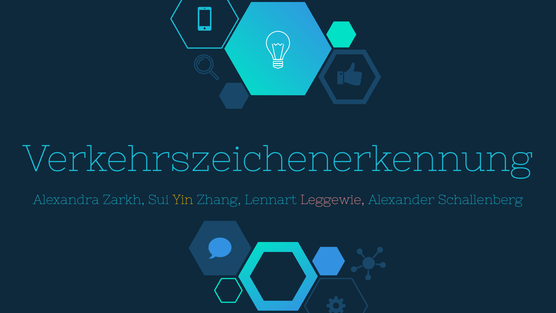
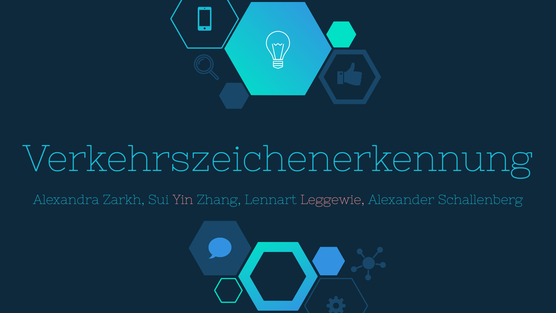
Yin colour: yellow -> pink
